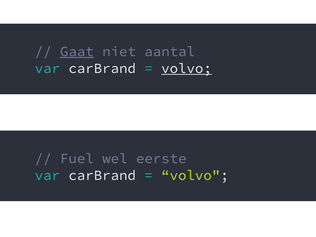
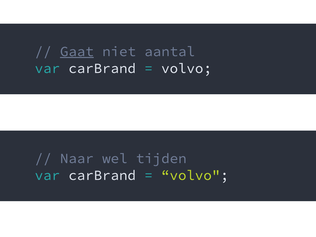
volvo at (186, 68) underline: present -> none
Fuel: Fuel -> Naar
eerste: eerste -> tijden
